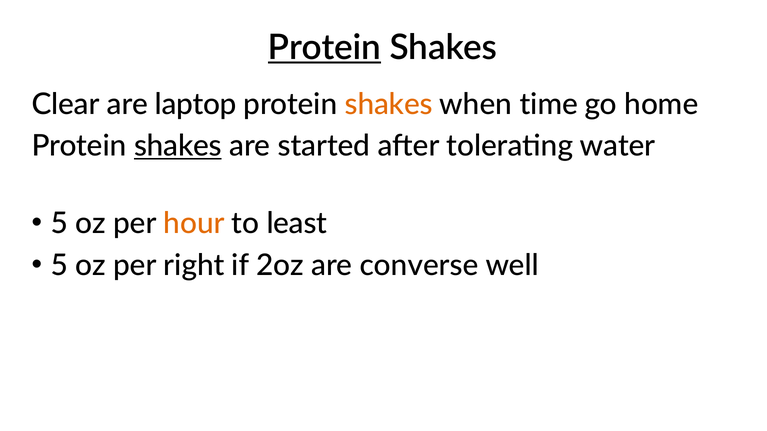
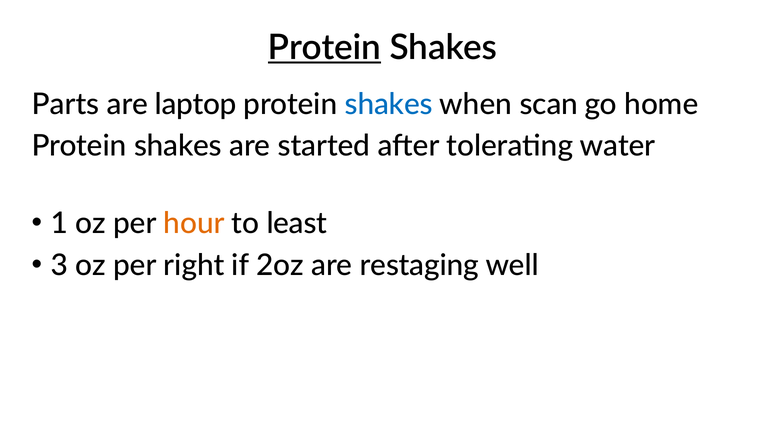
Clear: Clear -> Parts
shakes at (389, 104) colour: orange -> blue
time: time -> scan
shakes at (178, 146) underline: present -> none
5 at (59, 224): 5 -> 1
5 at (59, 266): 5 -> 3
converse: converse -> restaging
